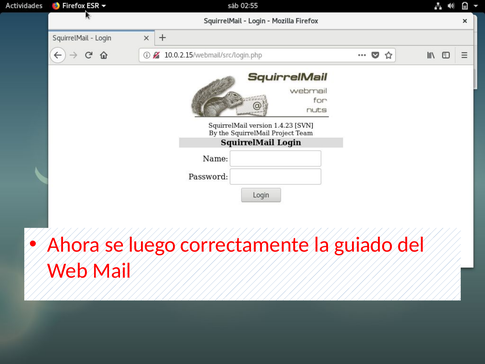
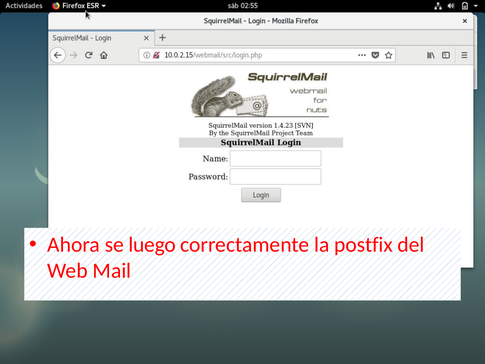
guiado: guiado -> postfix
